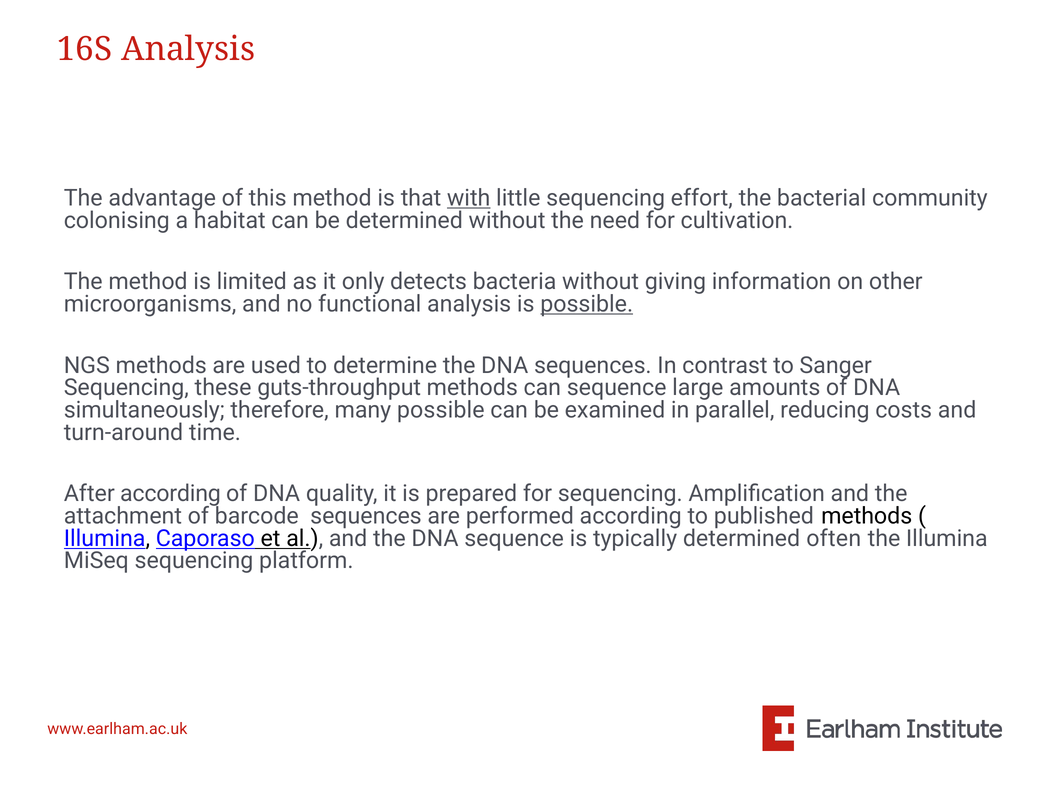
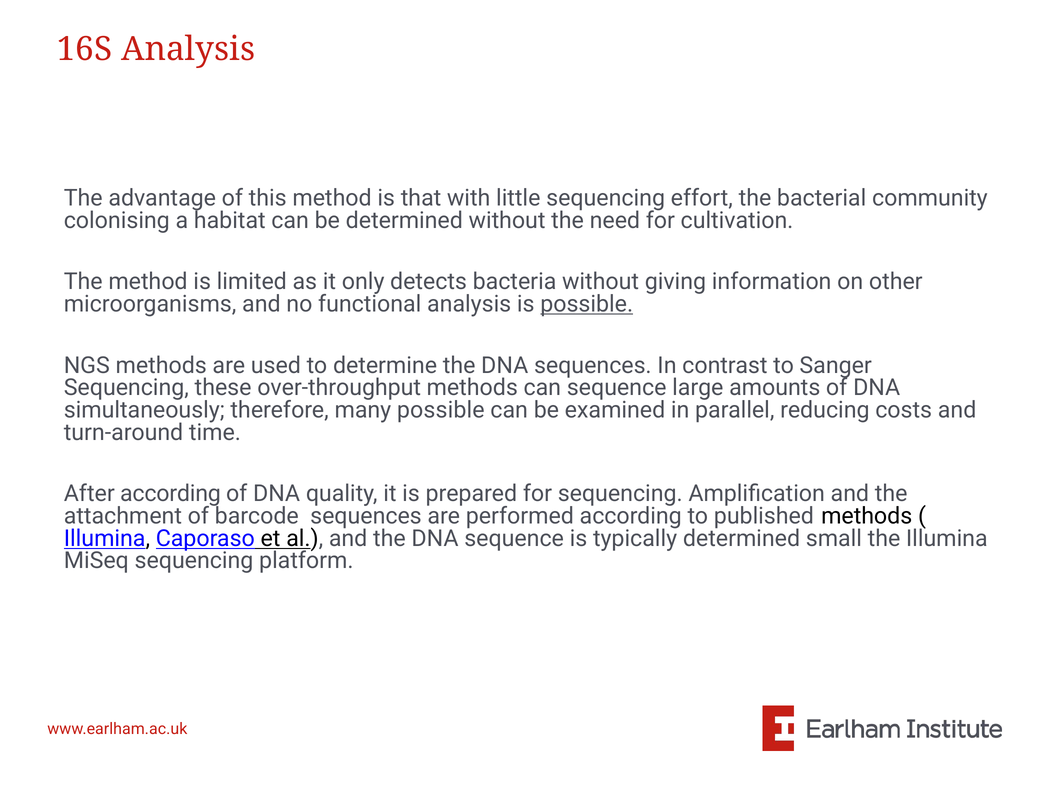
with underline: present -> none
guts-throughput: guts-throughput -> over-throughput
often: often -> small
